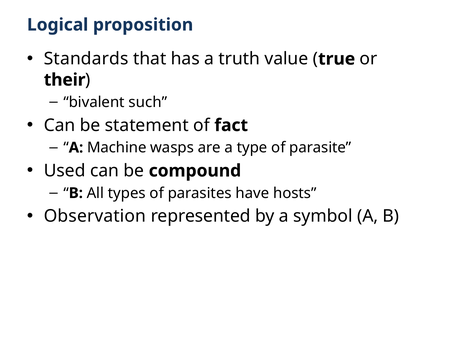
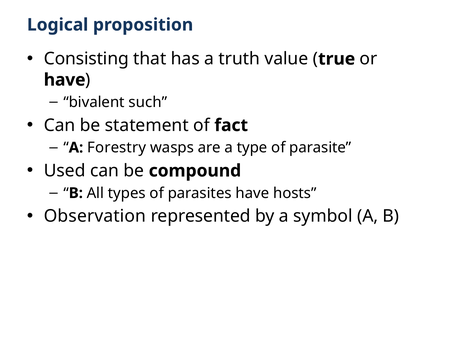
Standards: Standards -> Consisting
their at (65, 80): their -> have
Machine: Machine -> Forestry
